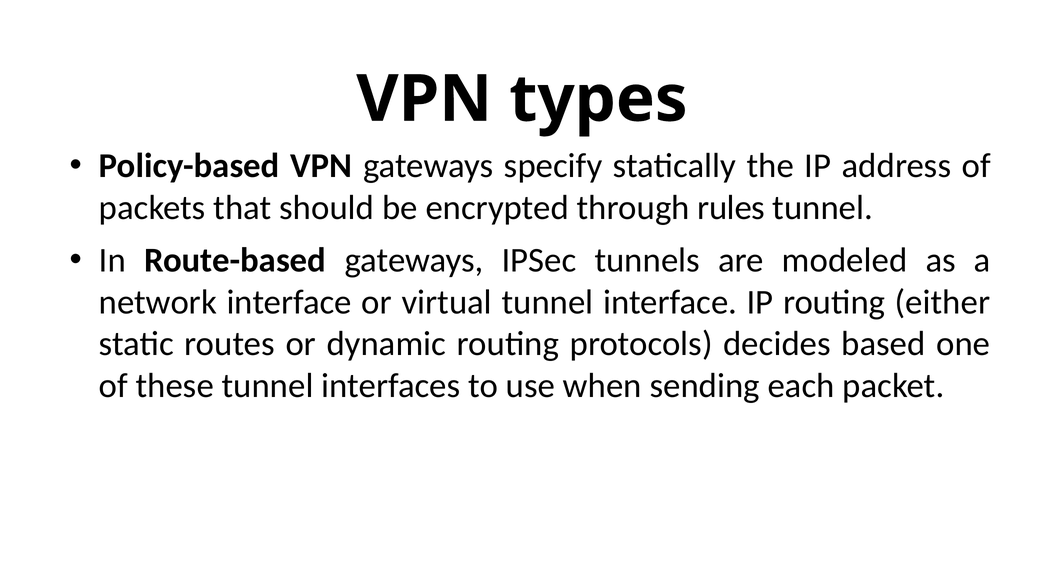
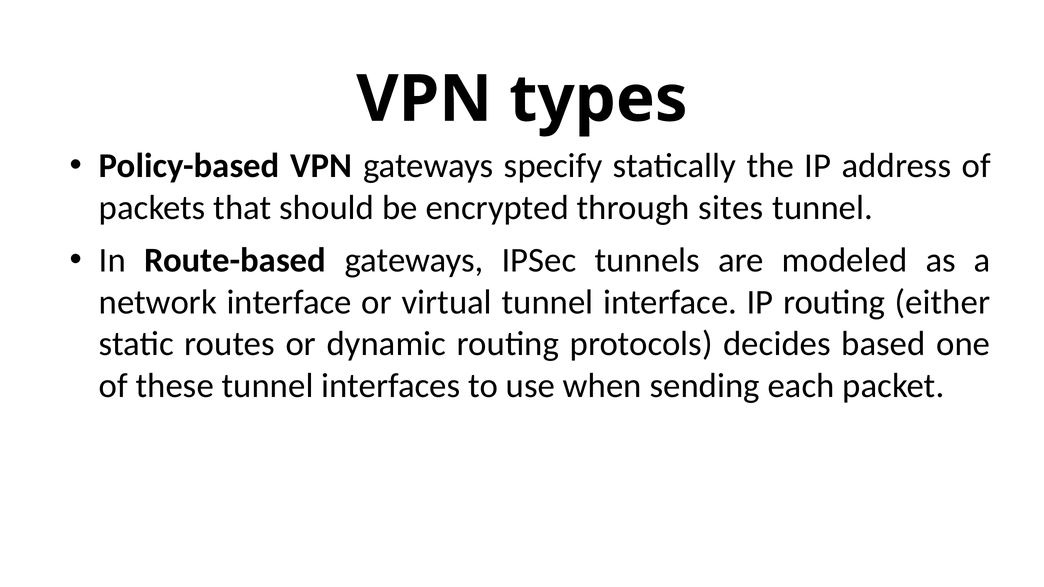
rules: rules -> sites
